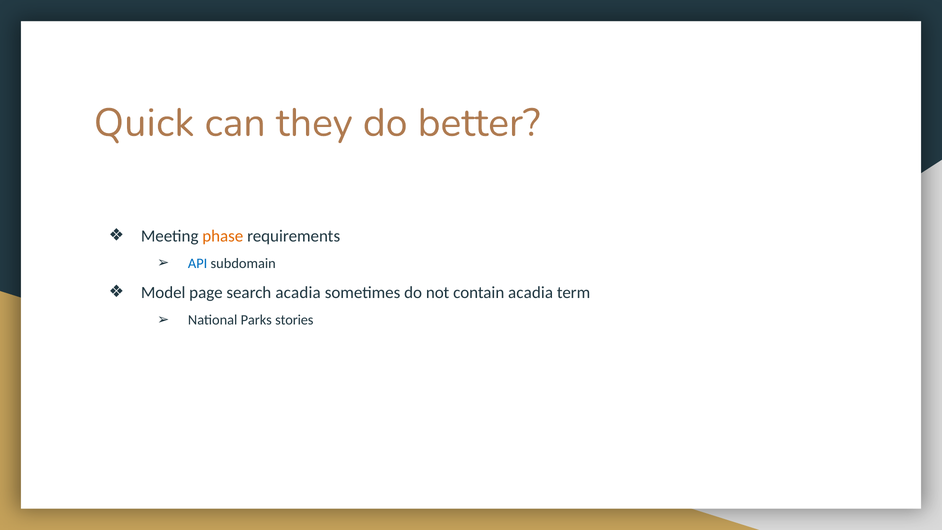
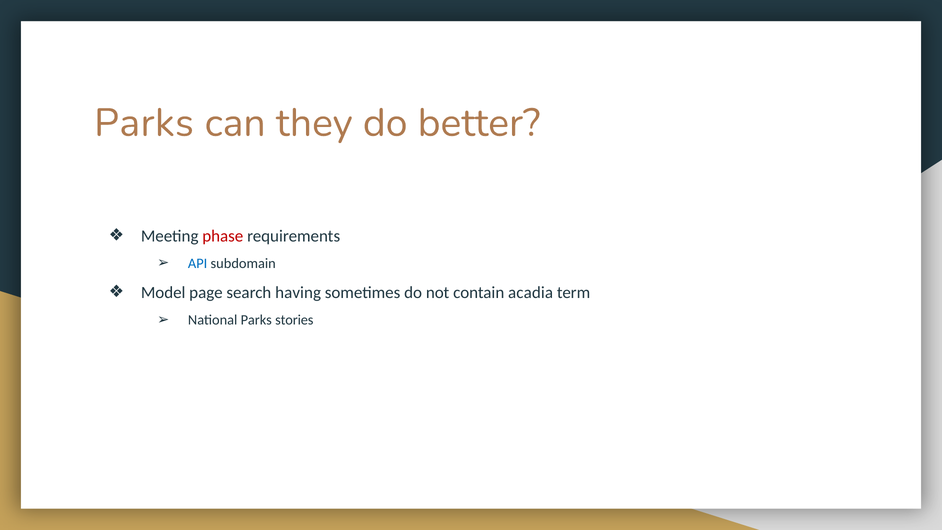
Quick at (144, 123): Quick -> Parks
phase colour: orange -> red
search acadia: acadia -> having
